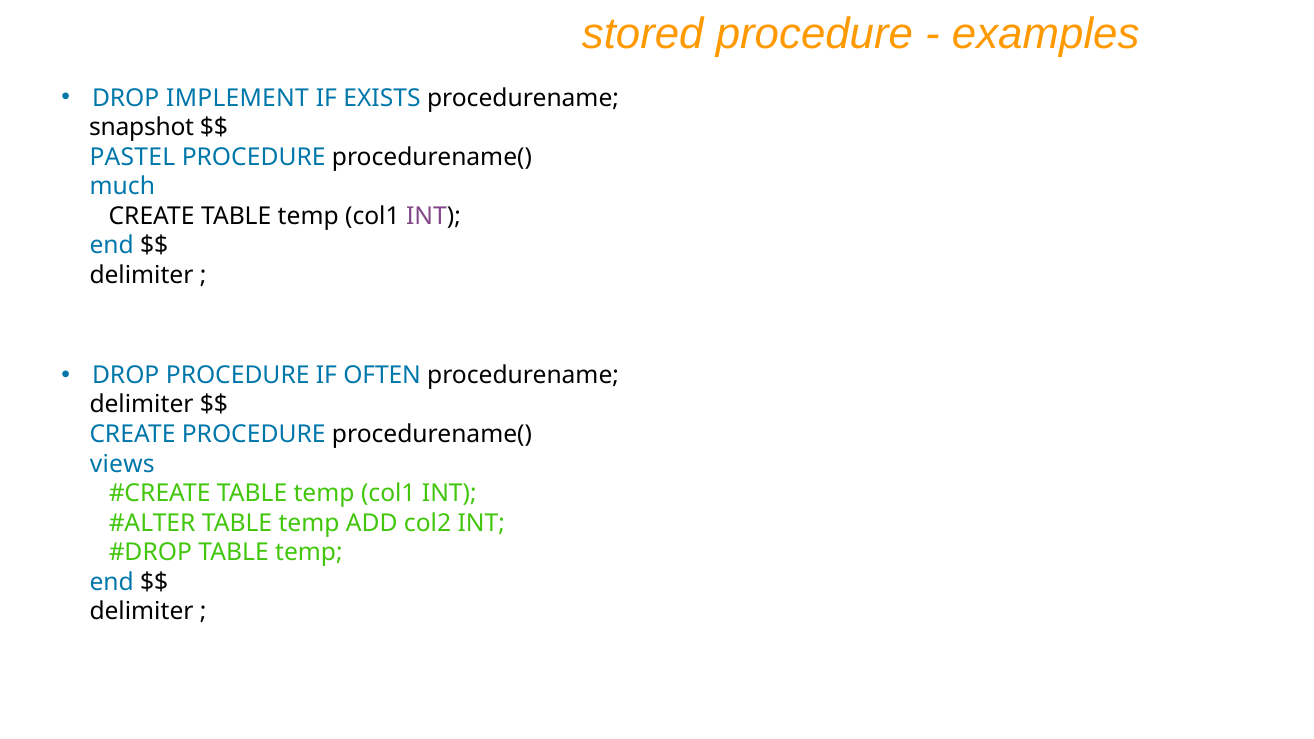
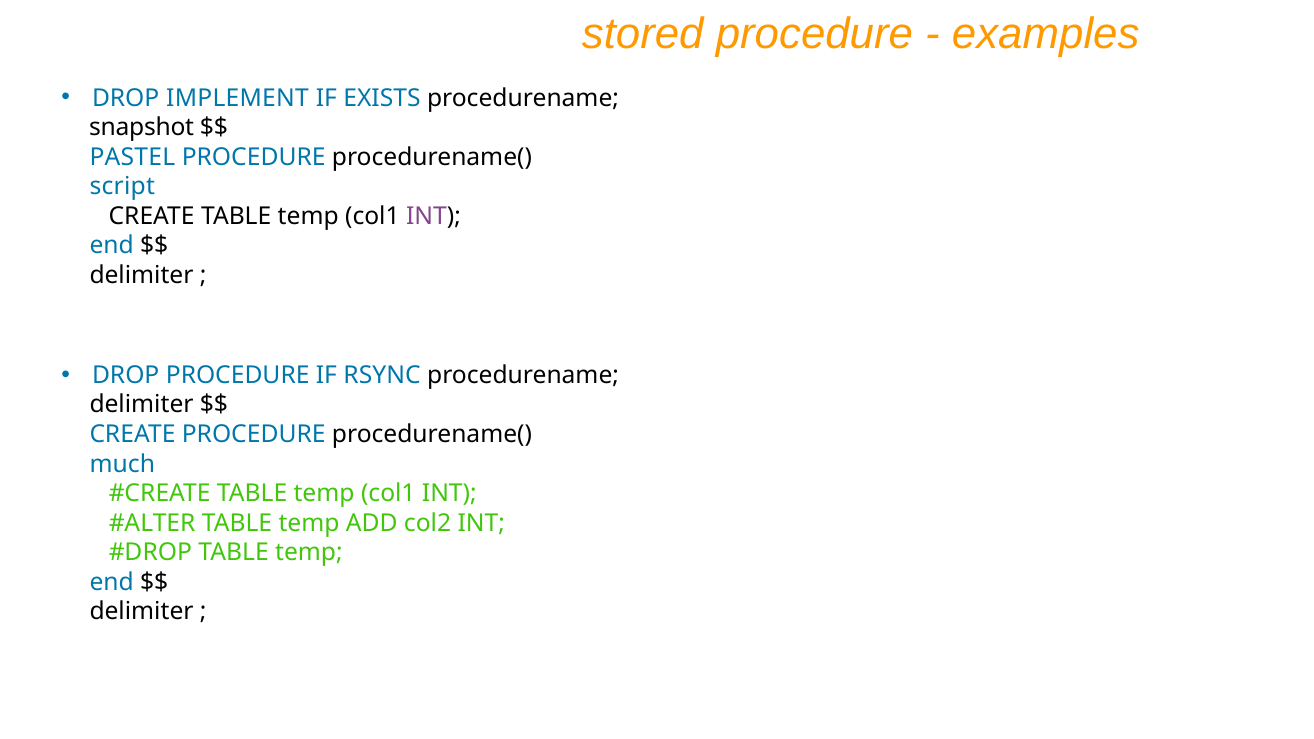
much: much -> script
OFTEN: OFTEN -> RSYNC
views: views -> much
